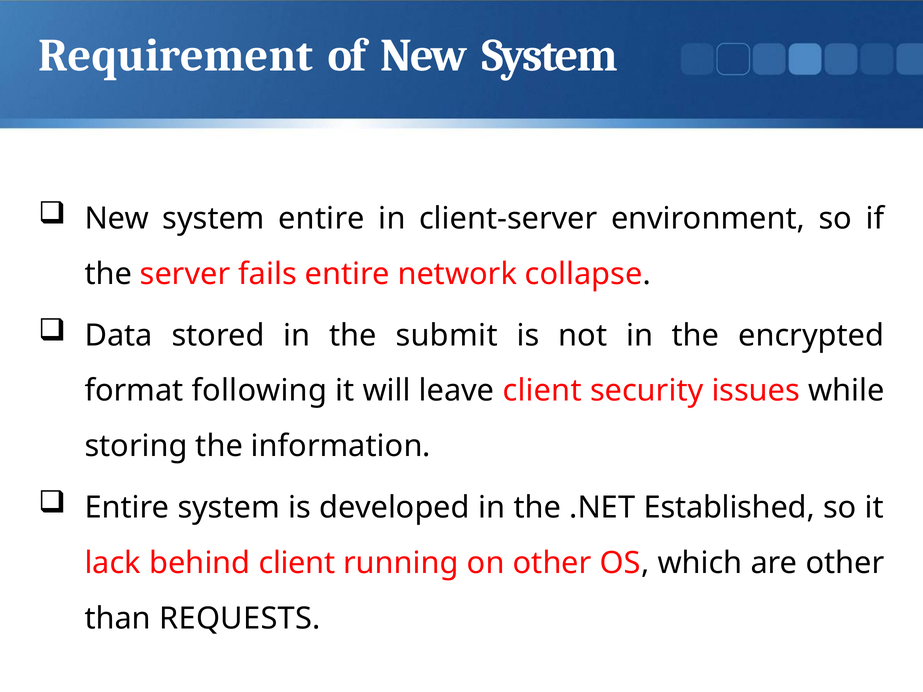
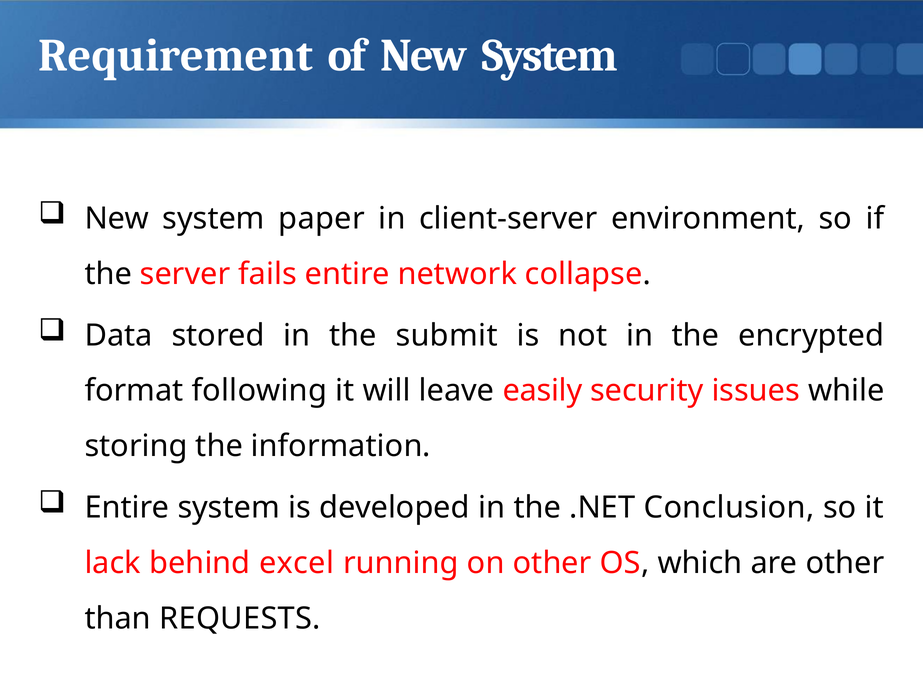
system entire: entire -> paper
leave client: client -> easily
Established: Established -> Conclusion
behind client: client -> excel
